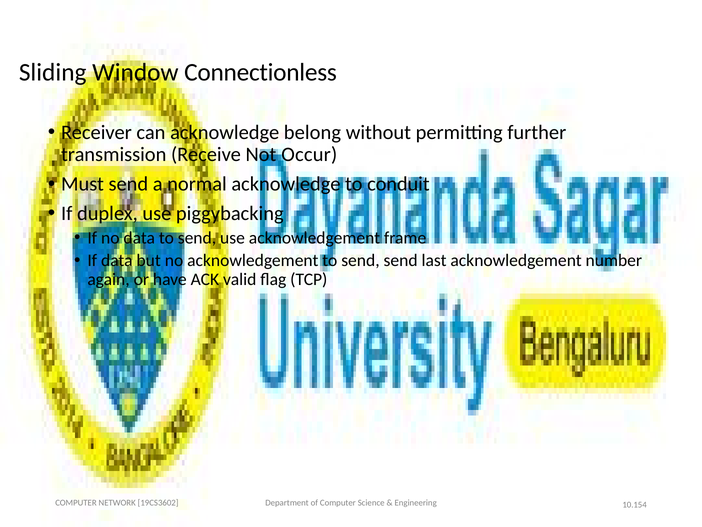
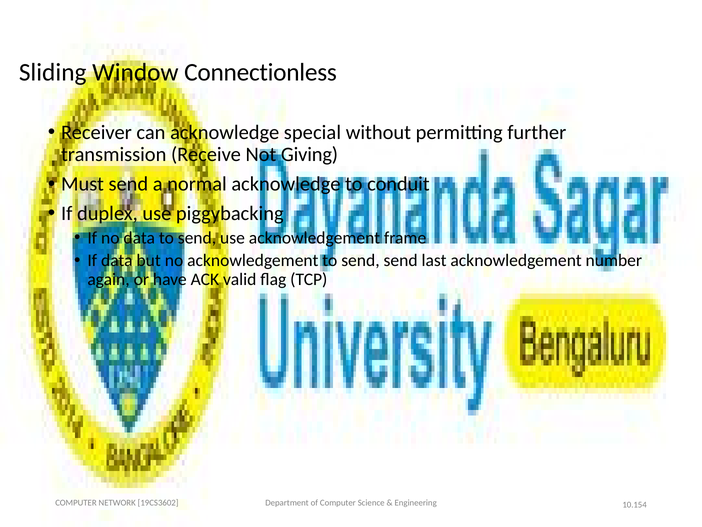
belong: belong -> special
Occur: Occur -> Giving
